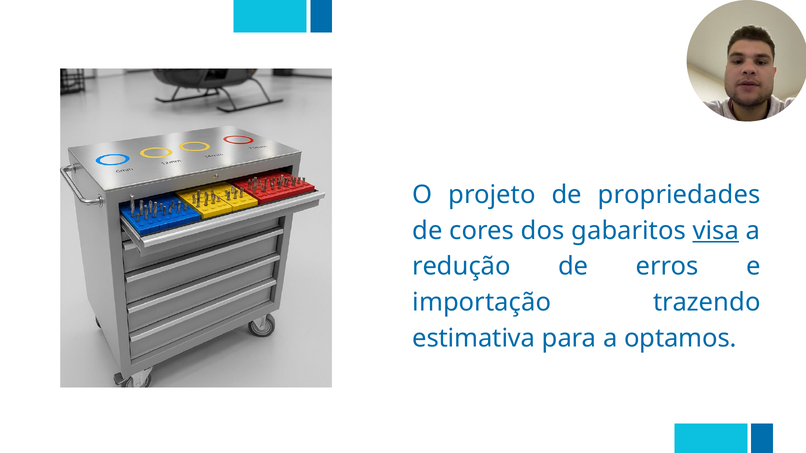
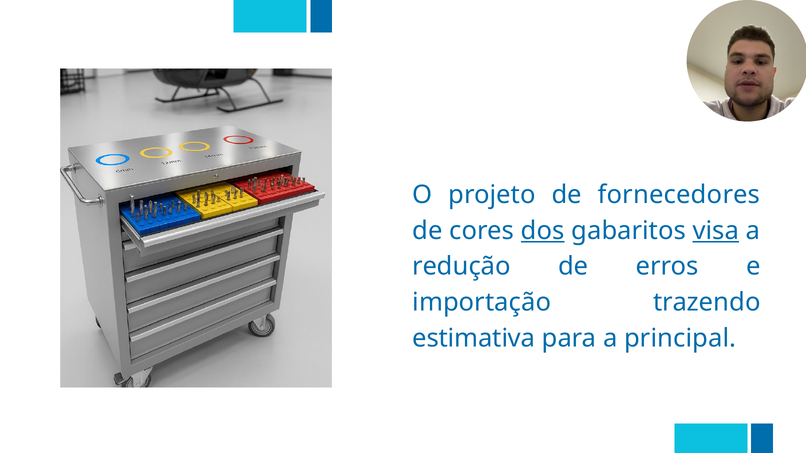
propriedades: propriedades -> fornecedores
dos underline: none -> present
optamos: optamos -> principal
